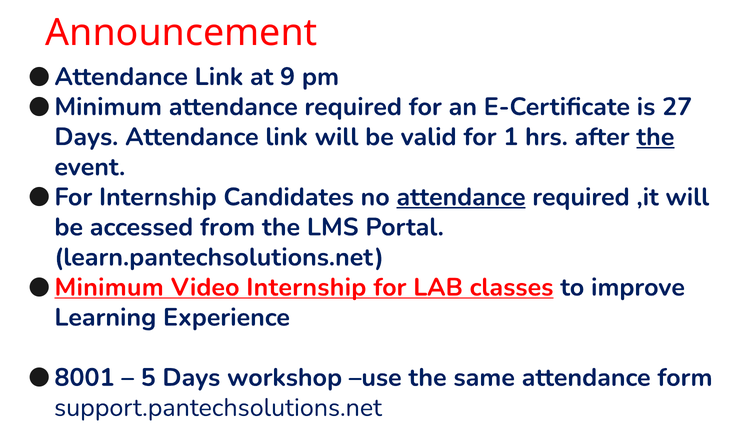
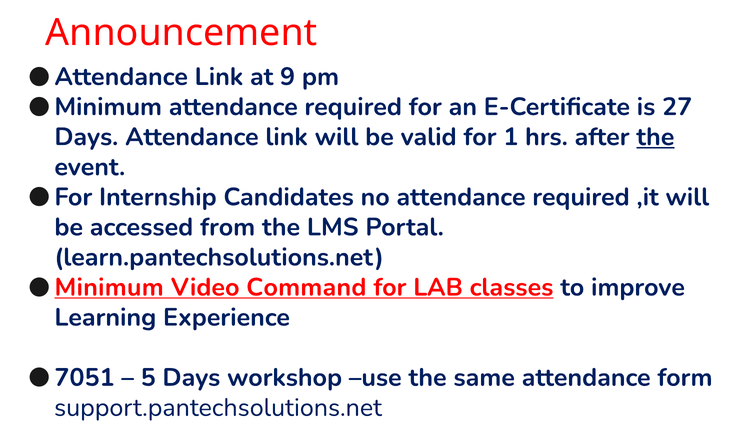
attendance at (461, 197) underline: present -> none
Video Internship: Internship -> Command
8001: 8001 -> 7051
